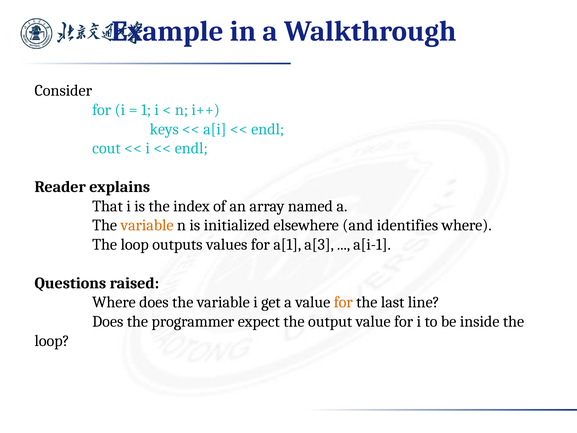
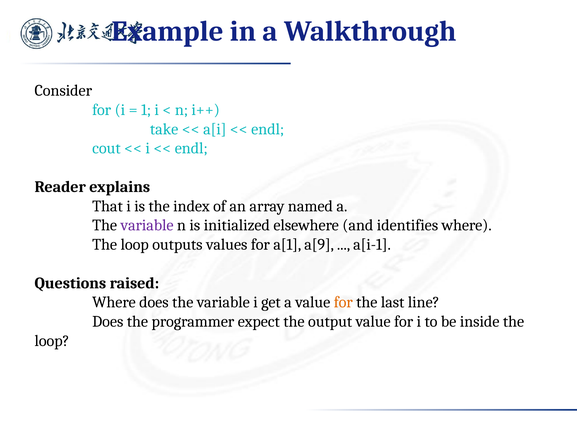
keys: keys -> take
variable at (147, 225) colour: orange -> purple
a[3: a[3 -> a[9
